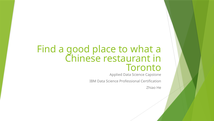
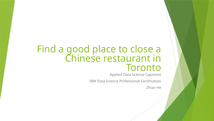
what: what -> close
